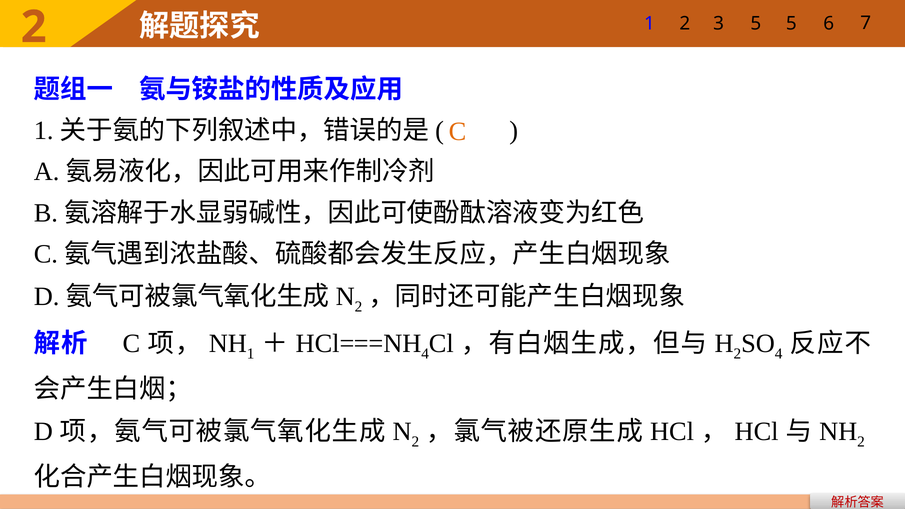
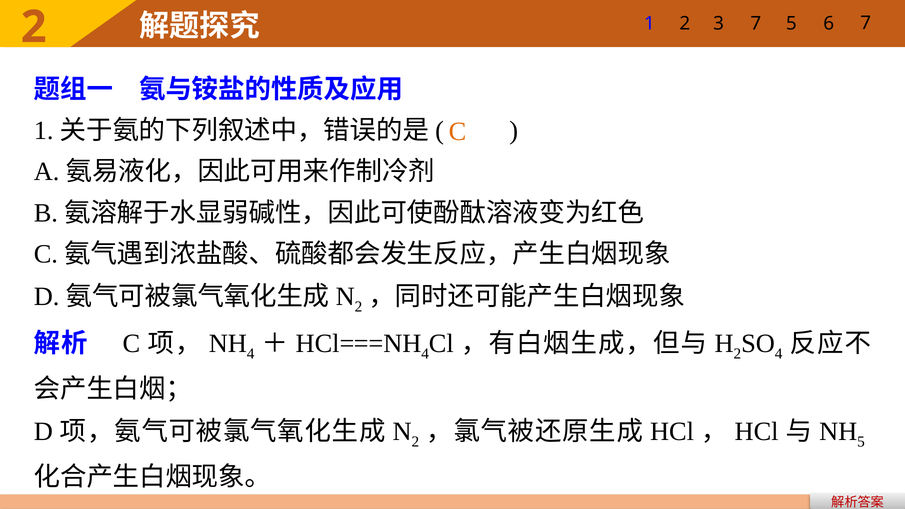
3 5: 5 -> 7
1 at (251, 354): 1 -> 4
2 at (861, 442): 2 -> 5
